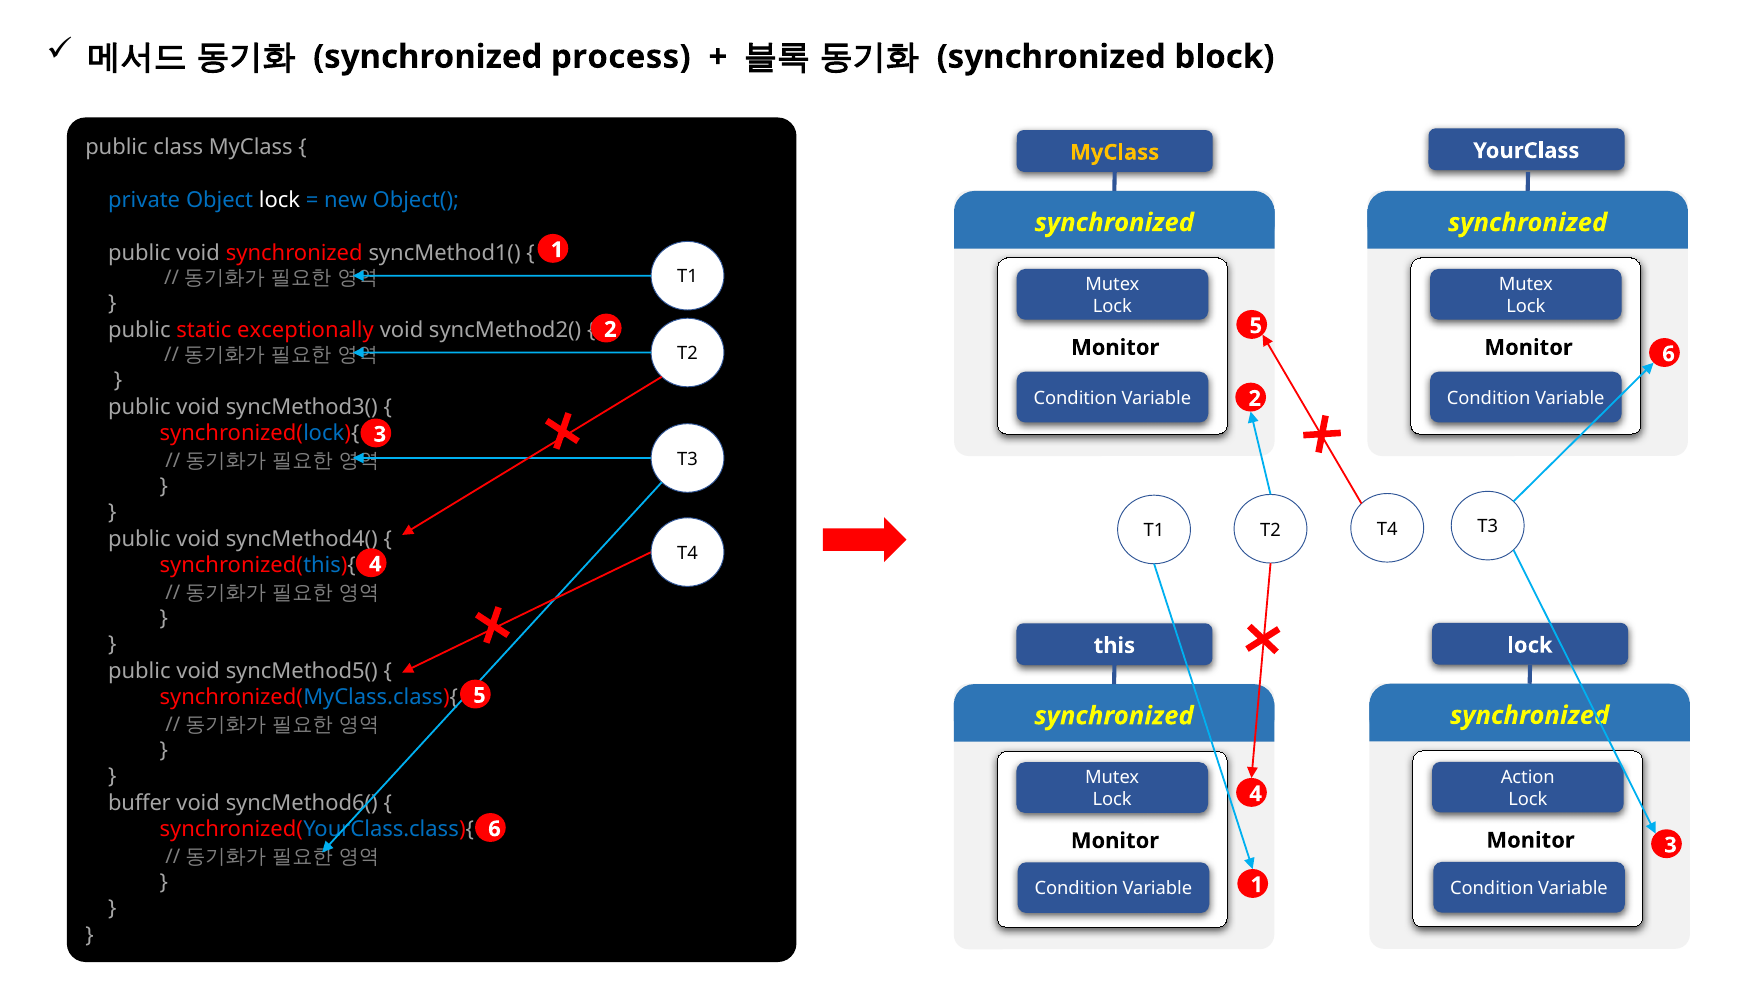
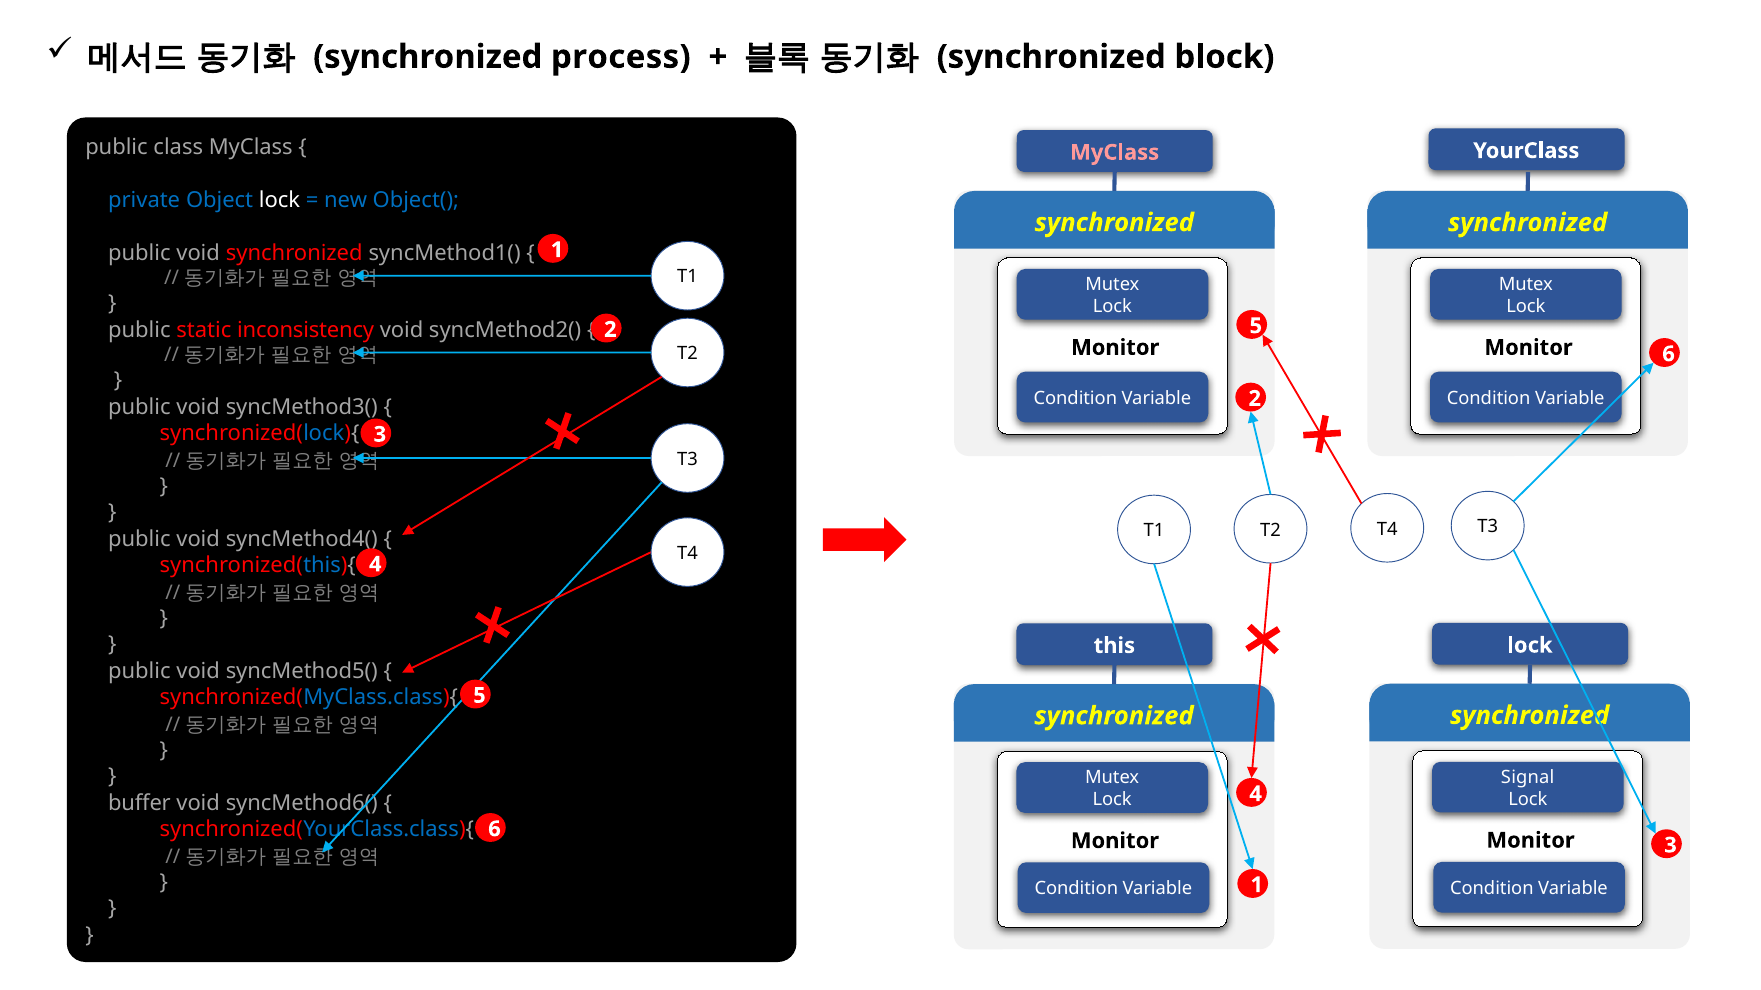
MyClass at (1115, 153) colour: yellow -> pink
exceptionally: exceptionally -> inconsistency
Action: Action -> Signal
